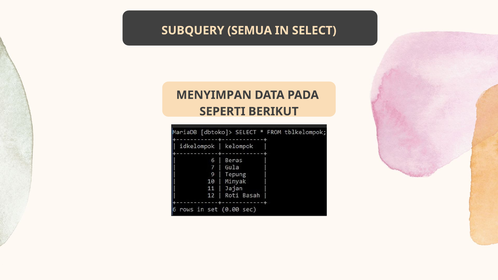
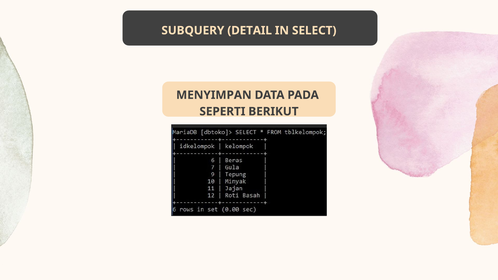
SEMUA: SEMUA -> DETAIL
